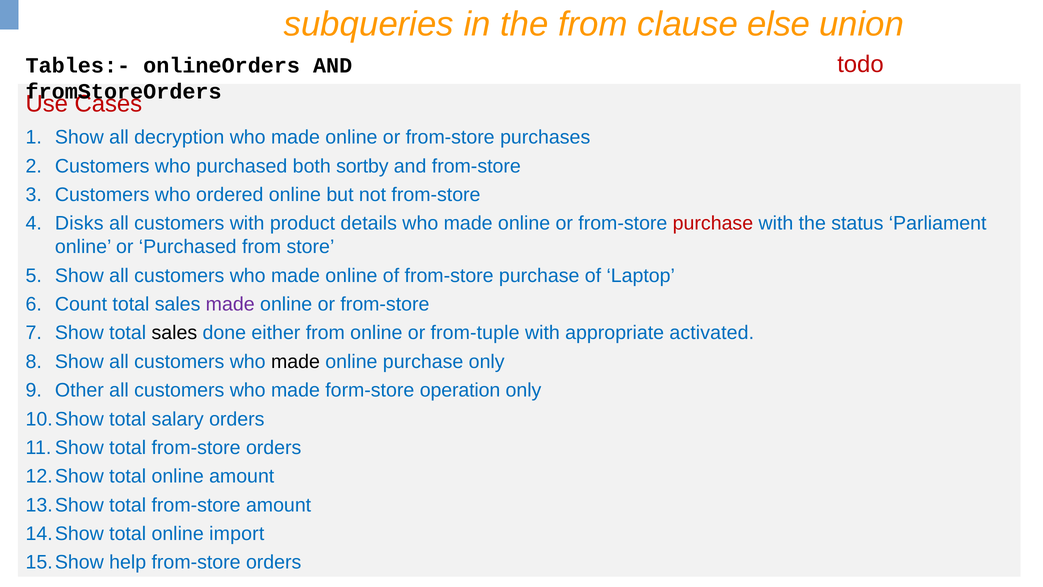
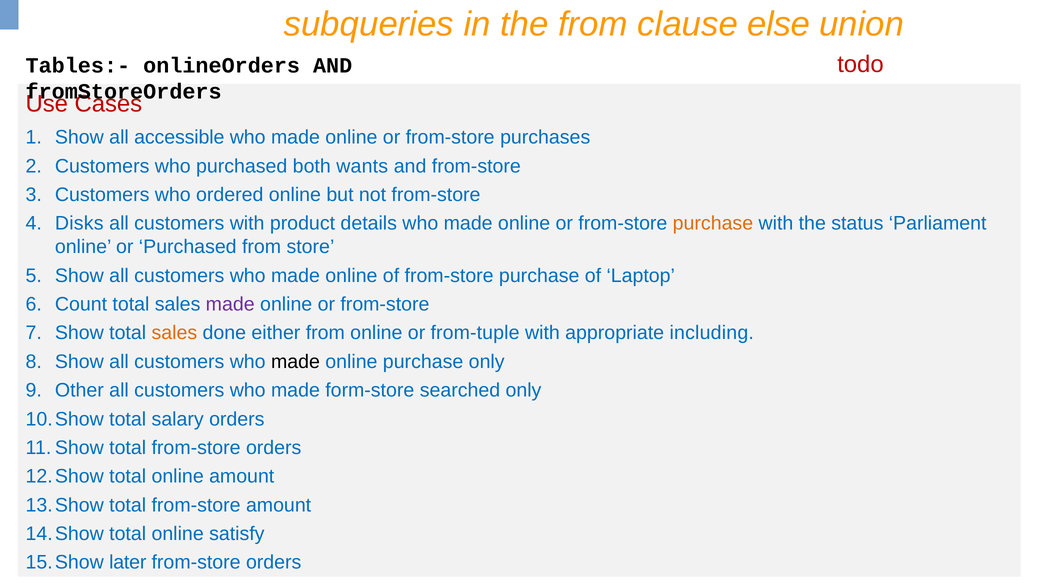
decryption: decryption -> accessible
sortby: sortby -> wants
purchase at (713, 223) colour: red -> orange
sales at (174, 333) colour: black -> orange
activated: activated -> including
operation: operation -> searched
import: import -> satisfy
help: help -> later
